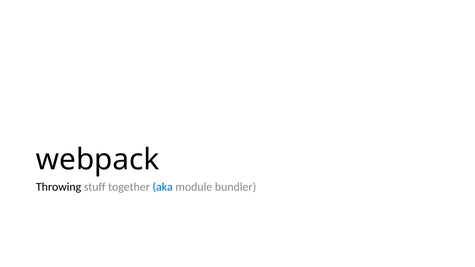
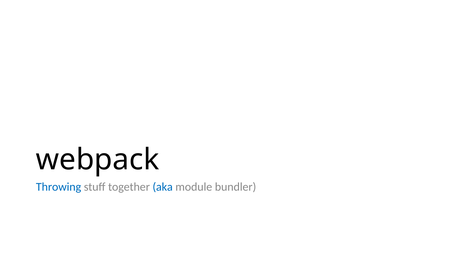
Throwing colour: black -> blue
